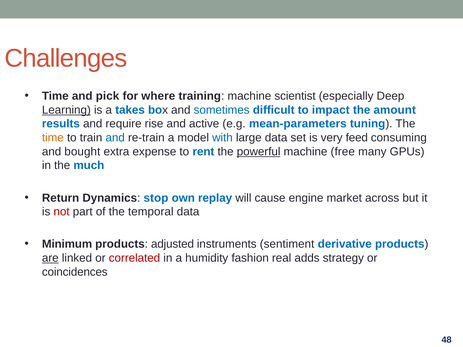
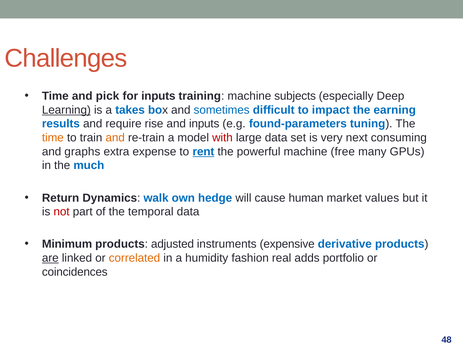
for where: where -> inputs
scientist: scientist -> subjects
amount: amount -> earning
and active: active -> inputs
mean-parameters: mean-parameters -> found-parameters
and at (115, 138) colour: blue -> orange
with colour: blue -> red
feed: feed -> next
bought: bought -> graphs
rent underline: none -> present
powerful underline: present -> none
stop: stop -> walk
replay: replay -> hedge
engine: engine -> human
across: across -> values
sentiment: sentiment -> expensive
correlated colour: red -> orange
strategy: strategy -> portfolio
